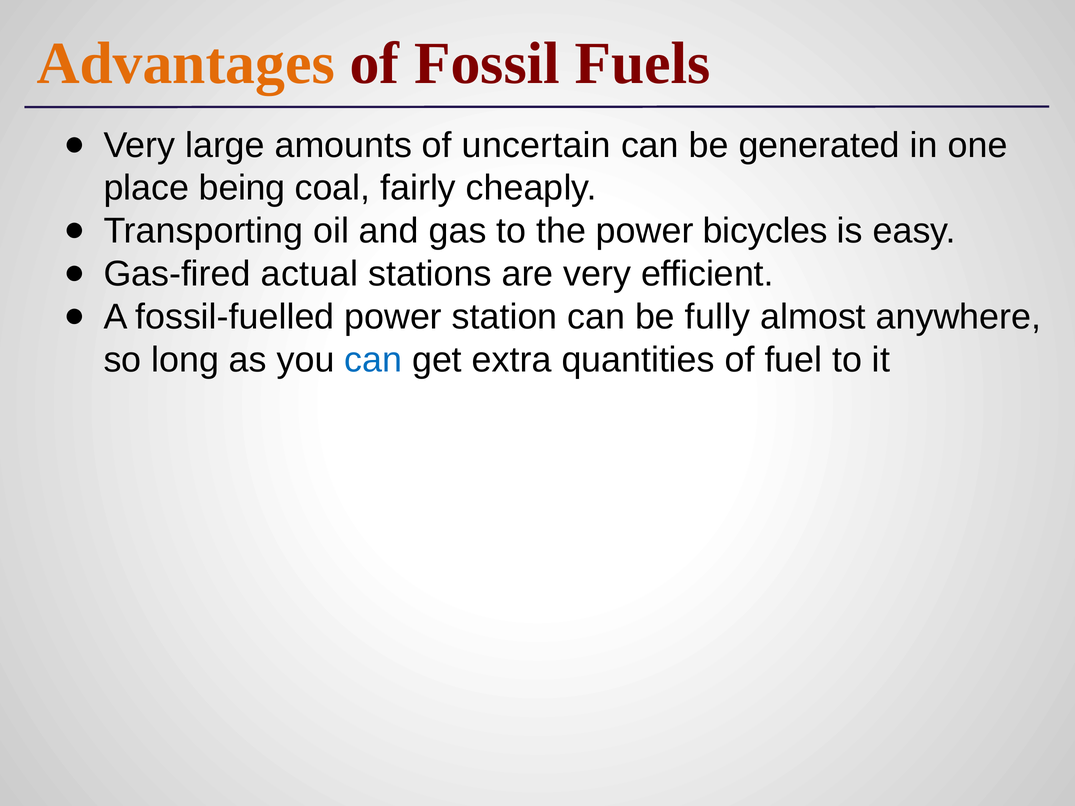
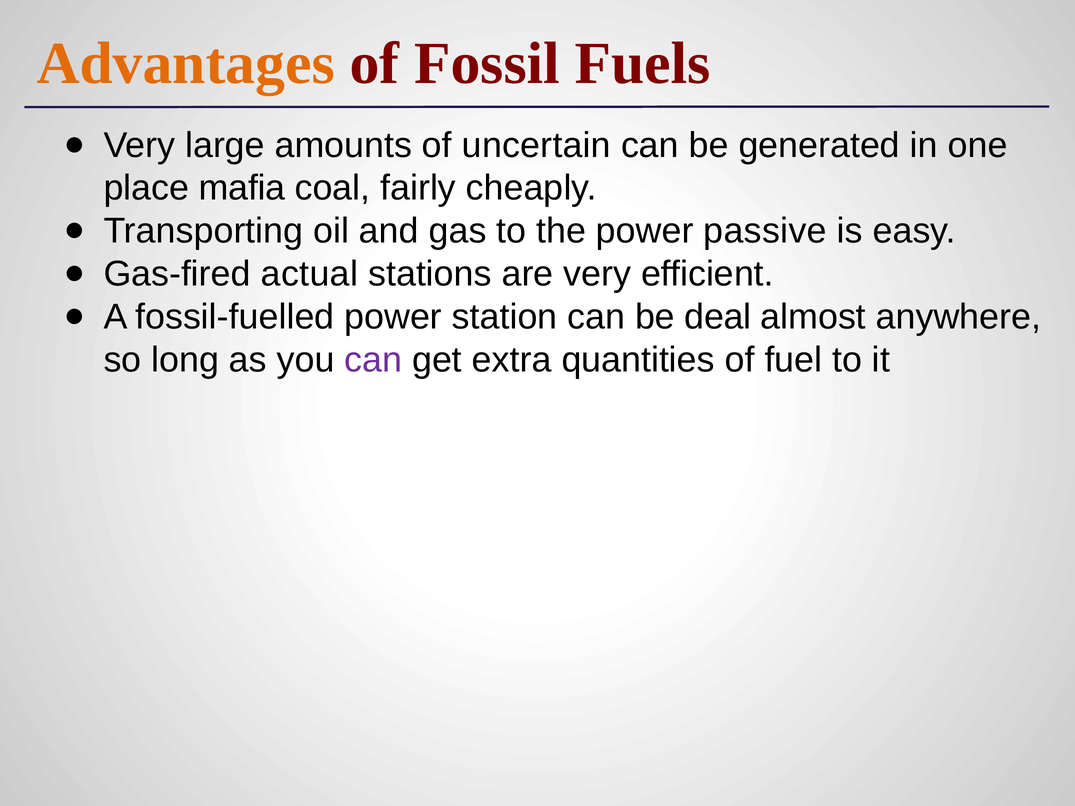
being: being -> mafia
bicycles: bicycles -> passive
fully: fully -> deal
can at (373, 360) colour: blue -> purple
